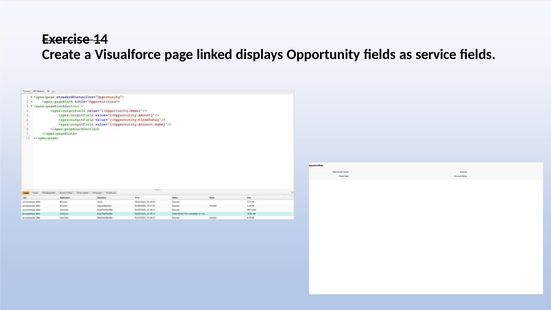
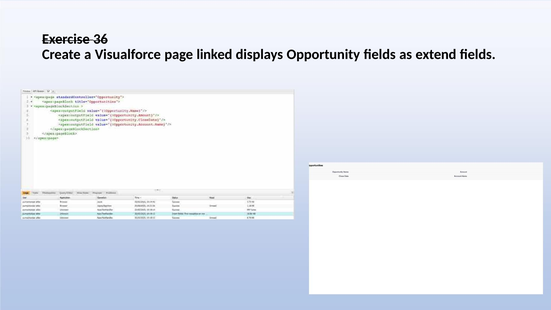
14: 14 -> 36
service: service -> extend
